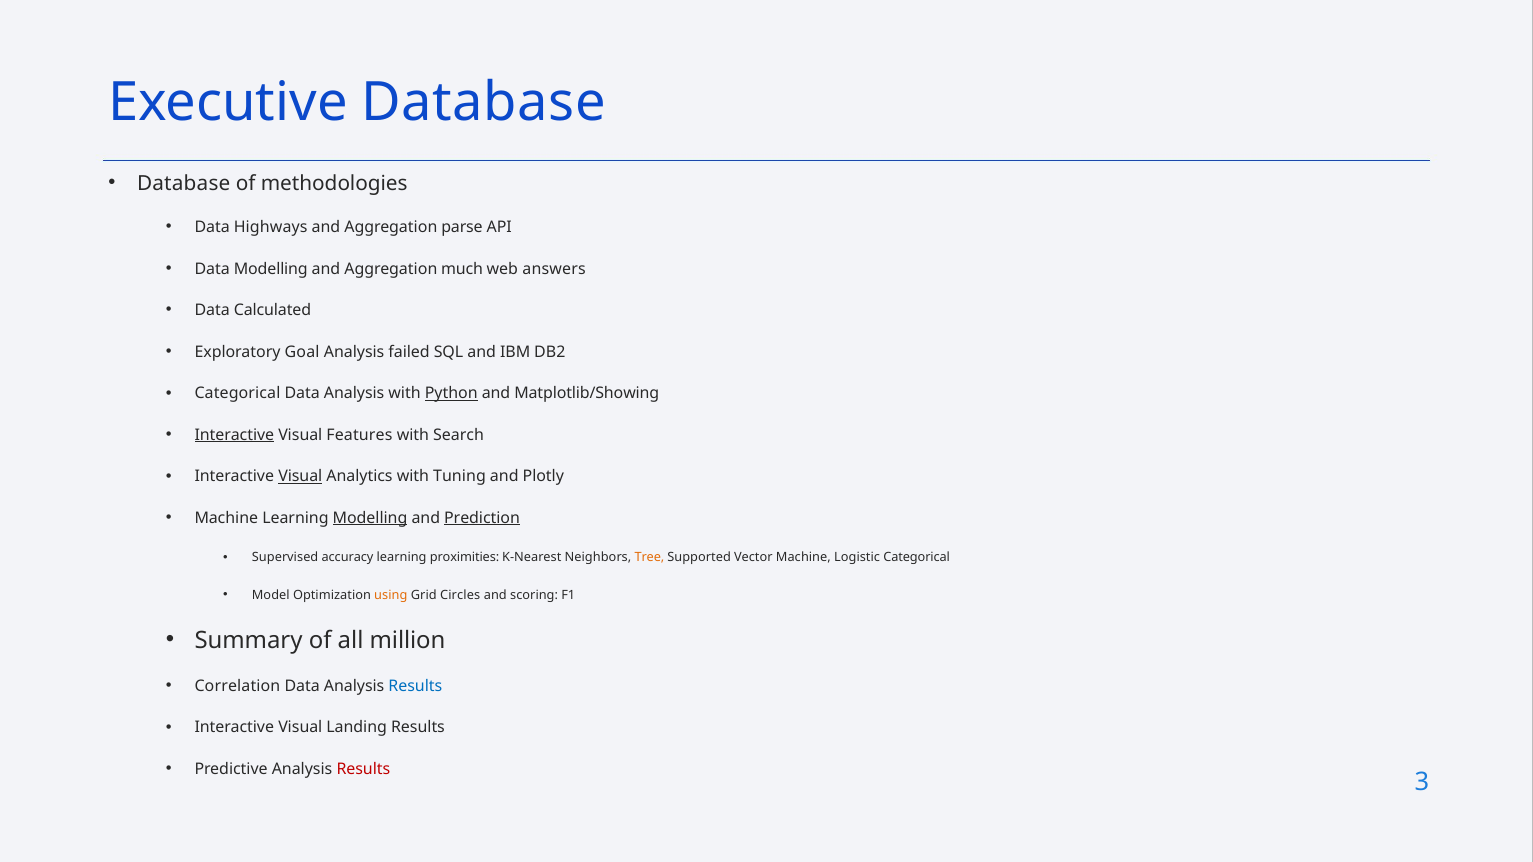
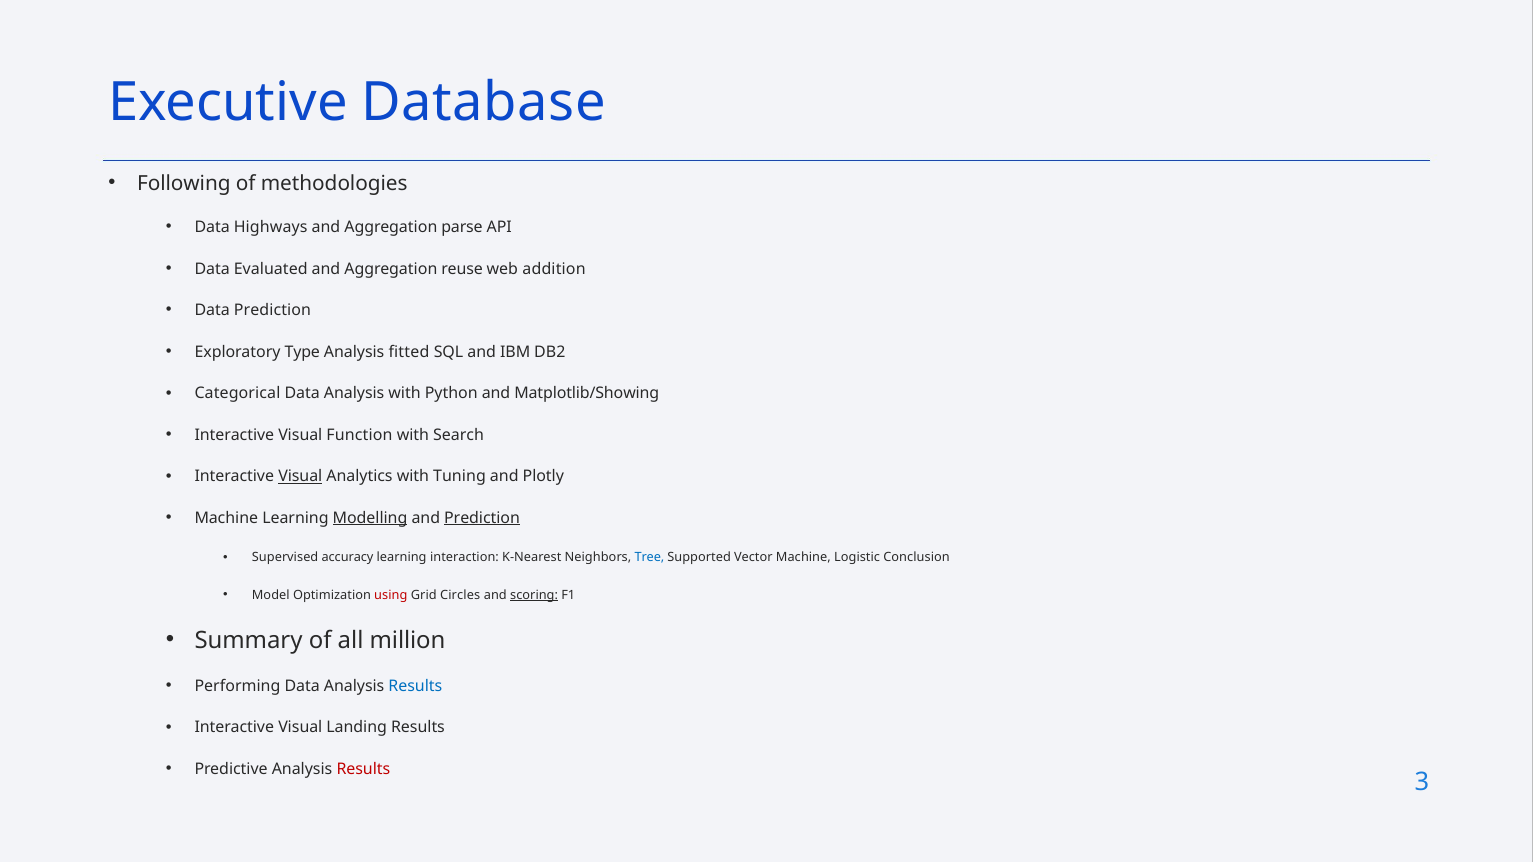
Database at (184, 183): Database -> Following
Data Modelling: Modelling -> Evaluated
much: much -> reuse
answers: answers -> addition
Data Calculated: Calculated -> Prediction
Goal: Goal -> Type
failed: failed -> fitted
Python underline: present -> none
Interactive at (234, 435) underline: present -> none
Features: Features -> Function
proximities: proximities -> interaction
Tree colour: orange -> blue
Logistic Categorical: Categorical -> Conclusion
using colour: orange -> red
scoring underline: none -> present
Correlation: Correlation -> Performing
